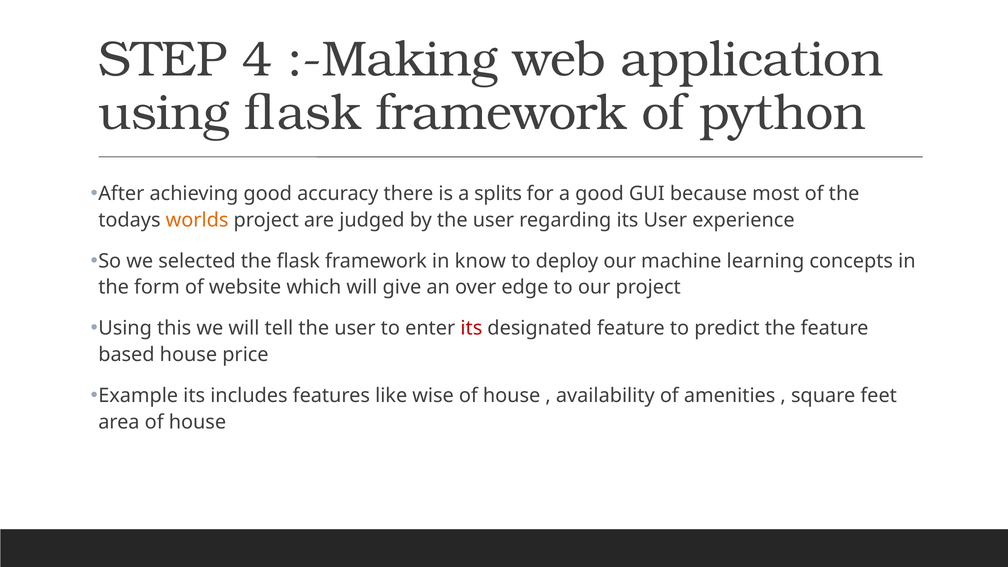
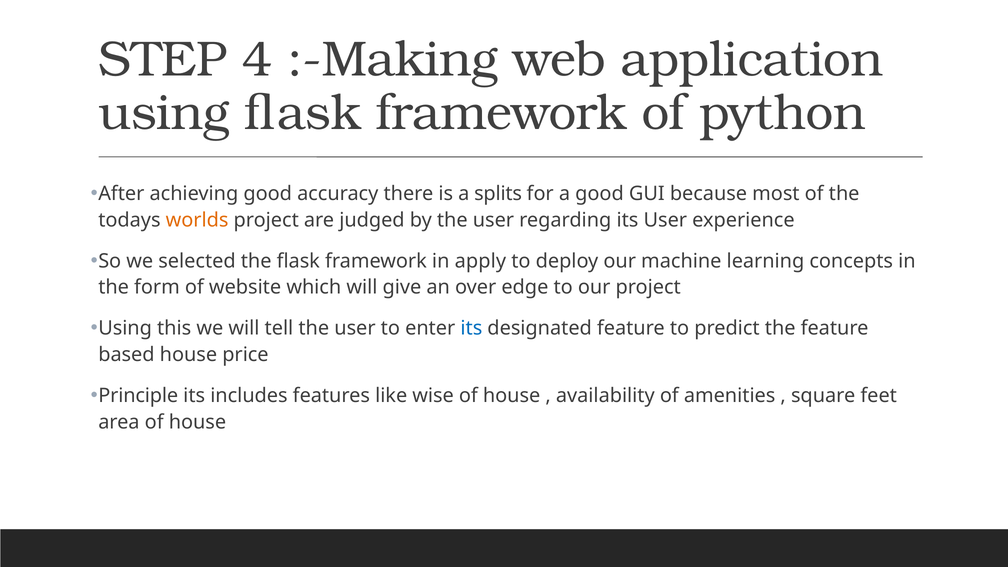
know: know -> apply
its at (471, 328) colour: red -> blue
Example: Example -> Principle
